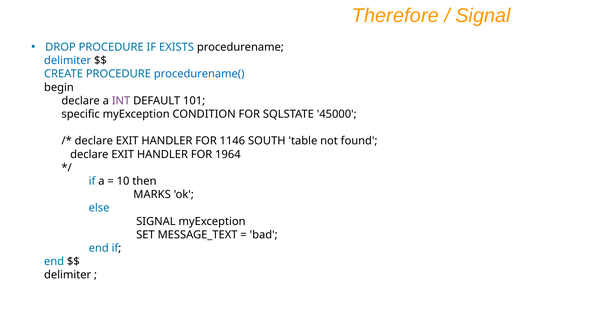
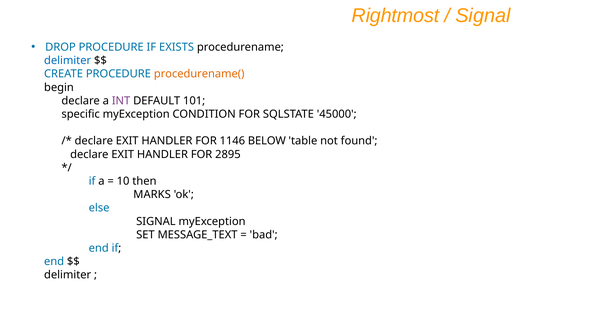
Therefore: Therefore -> Rightmost
procedurename( colour: blue -> orange
SOUTH: SOUTH -> BELOW
1964: 1964 -> 2895
